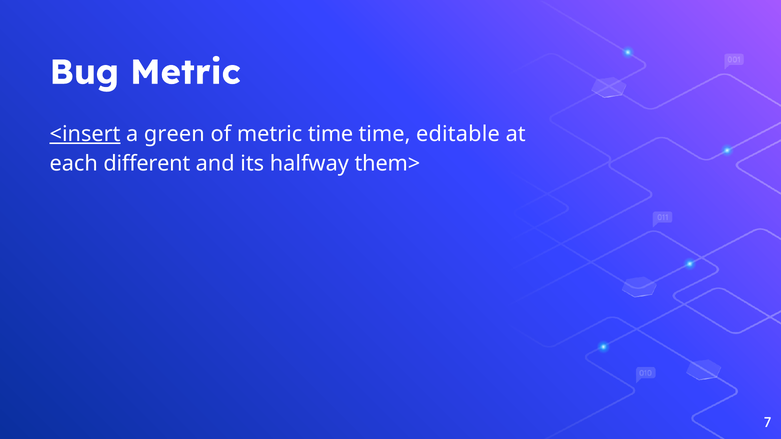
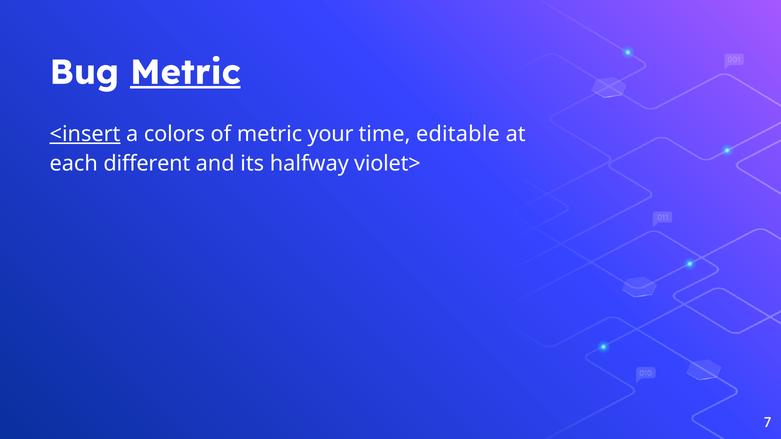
Metric at (185, 72) underline: none -> present
green: green -> colors
metric time: time -> your
them>: them> -> violet>
